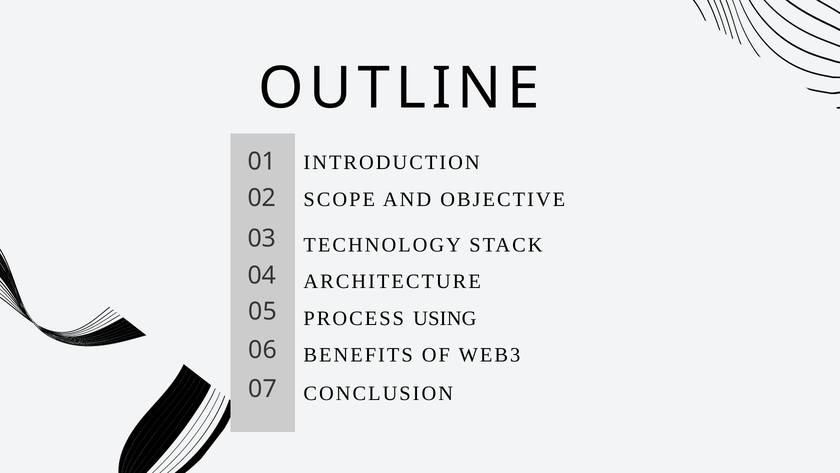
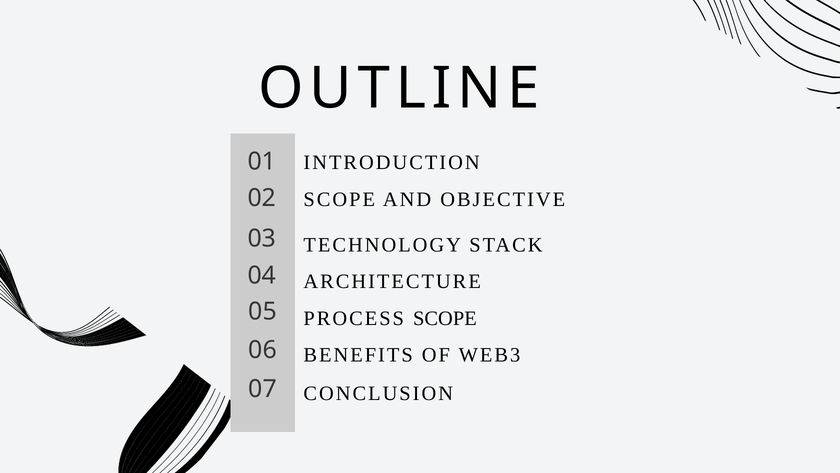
PROCESS USING: USING -> SCOPE
